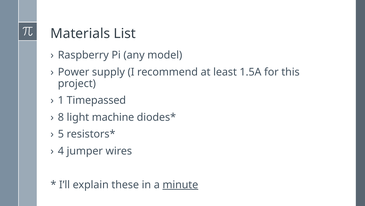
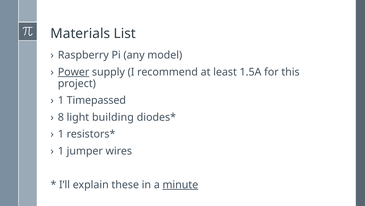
Power underline: none -> present
machine: machine -> building
5 at (61, 134): 5 -> 1
4 at (61, 151): 4 -> 1
